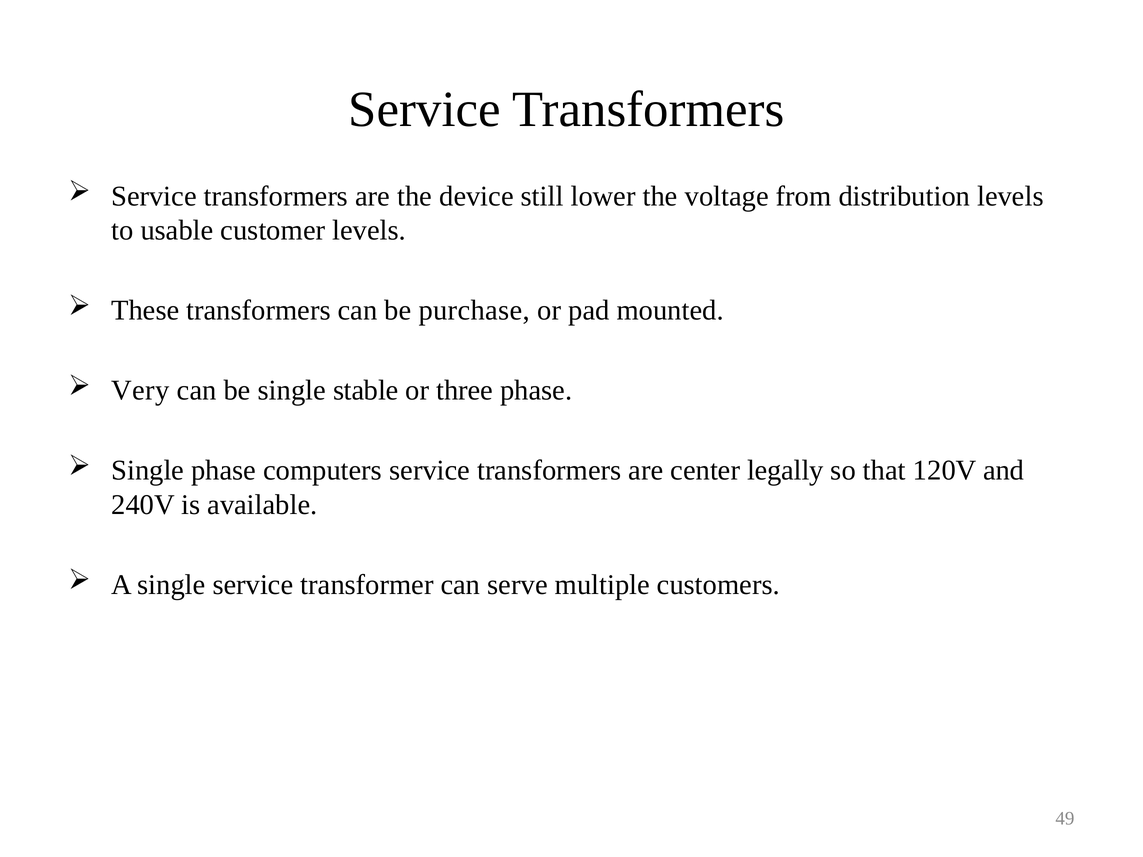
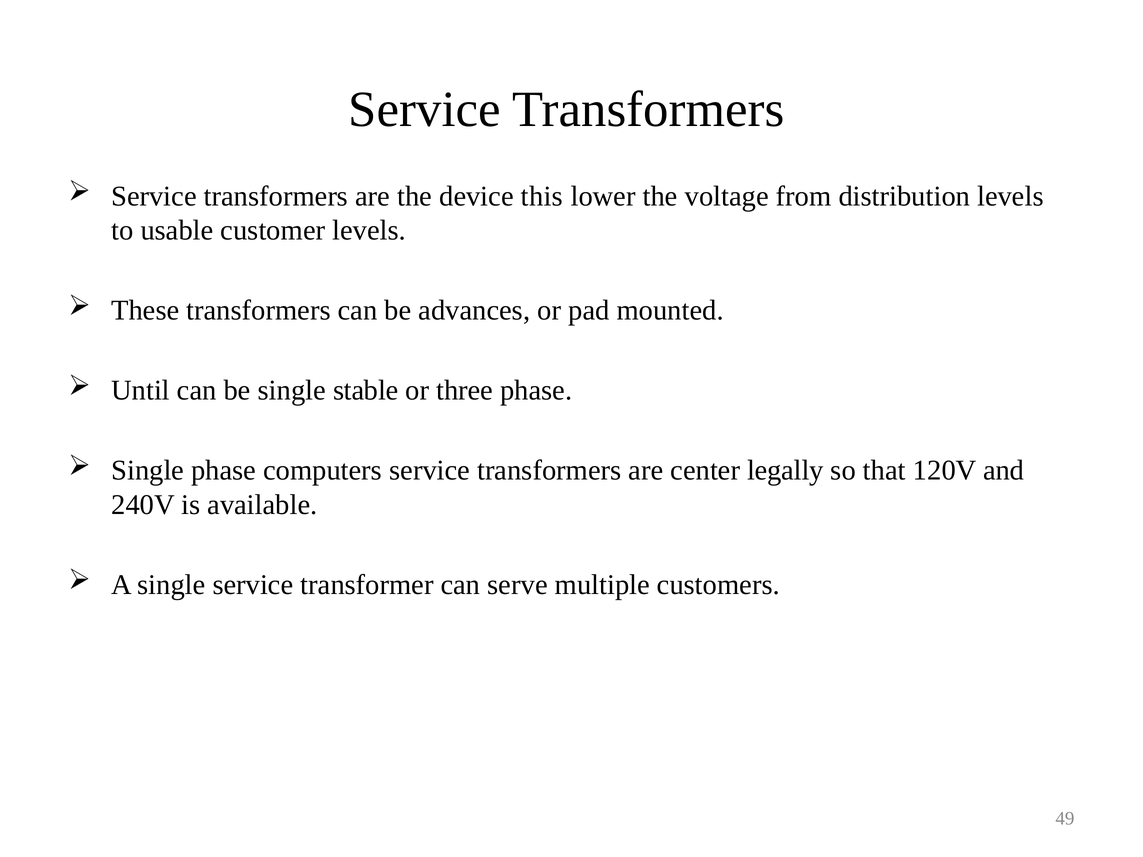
still: still -> this
purchase: purchase -> advances
Very: Very -> Until
